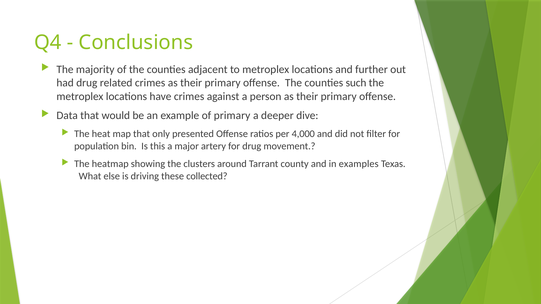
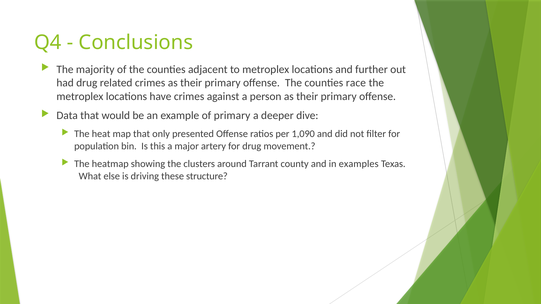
such: such -> race
4,000: 4,000 -> 1,090
collected: collected -> structure
